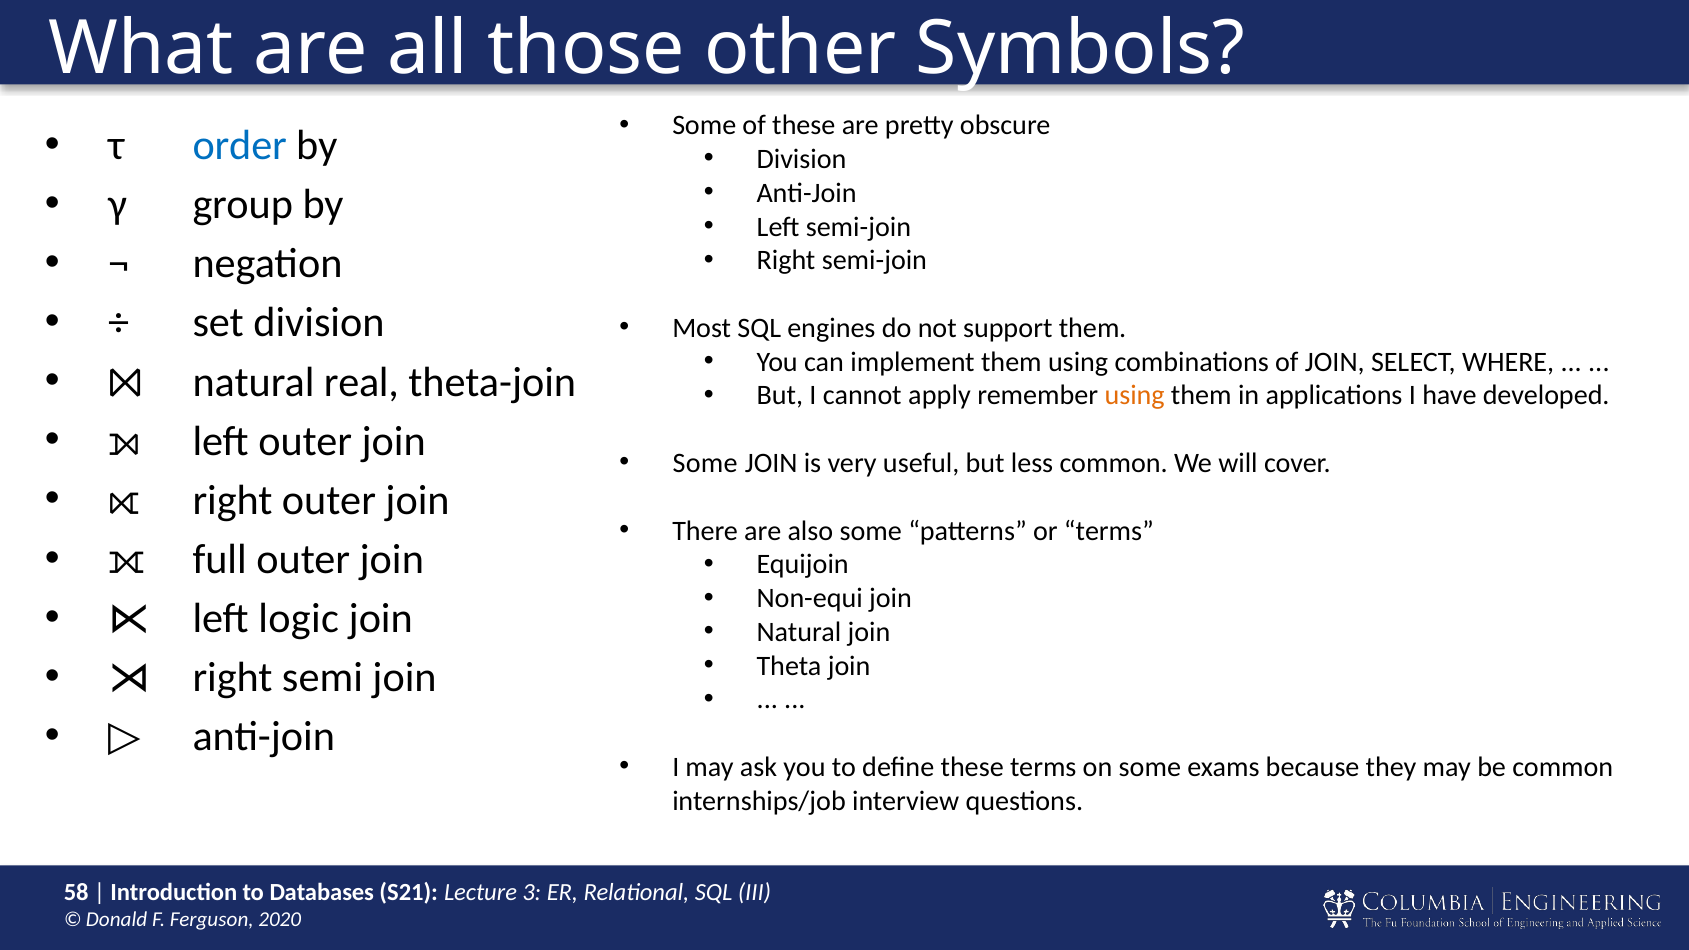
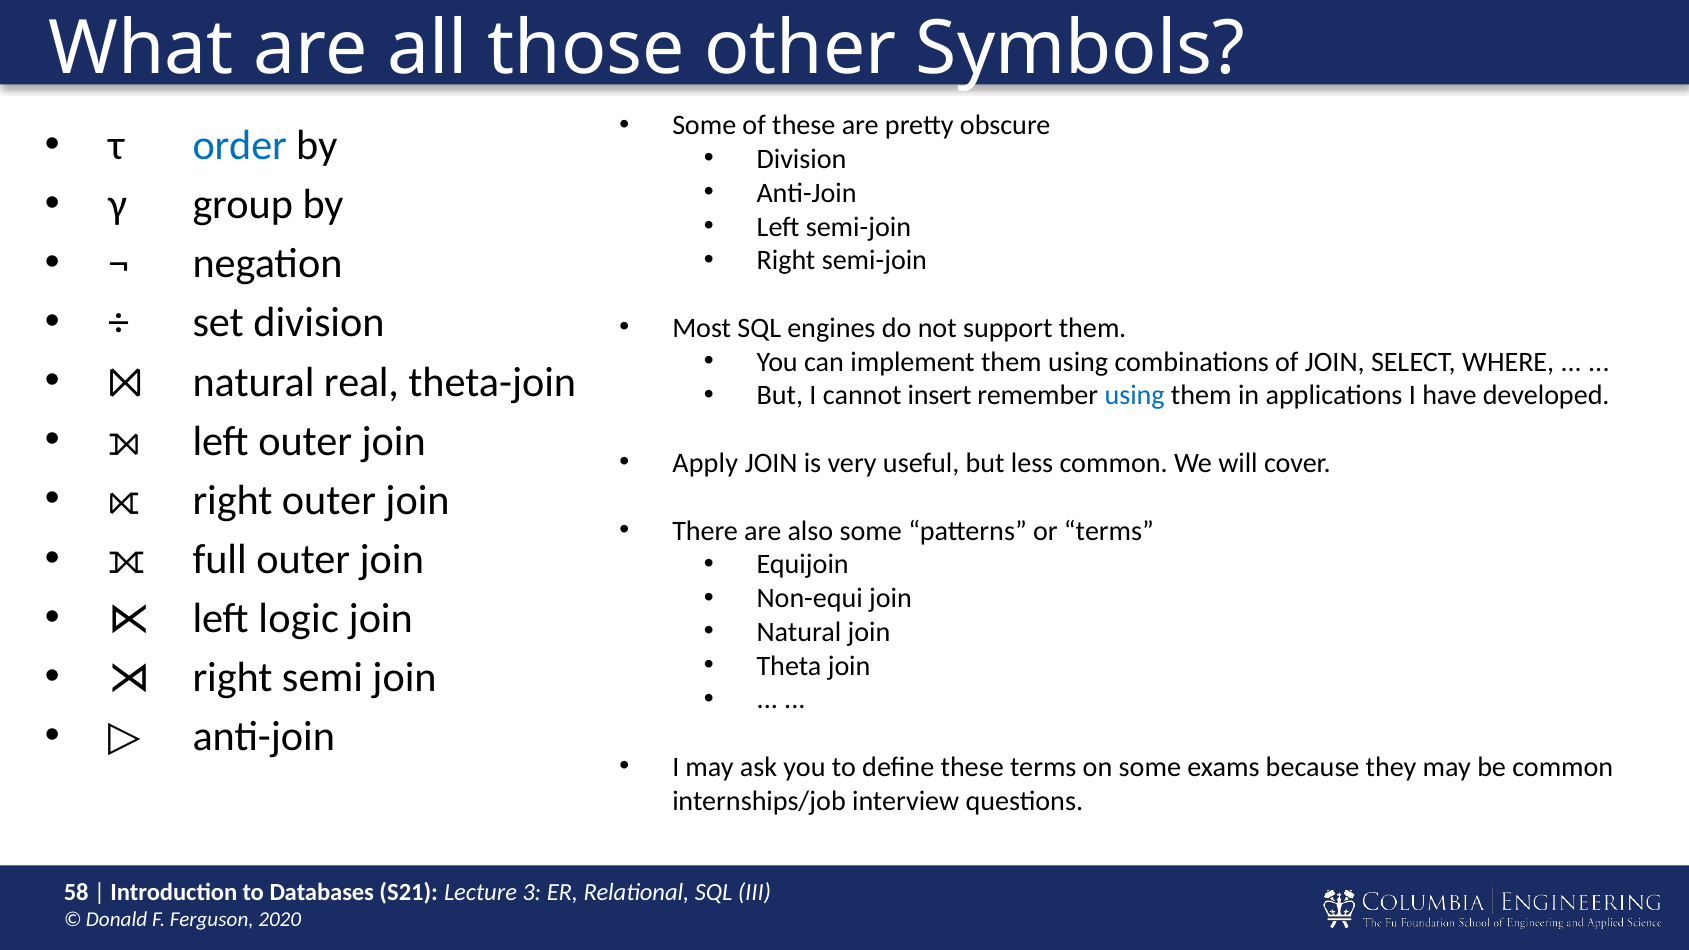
apply: apply -> insert
using at (1135, 396) colour: orange -> blue
Some at (705, 463): Some -> Apply
